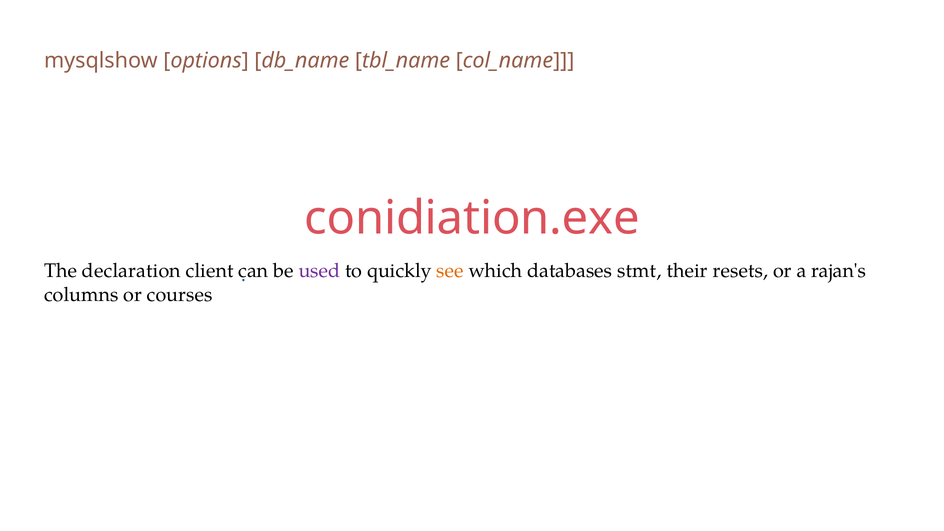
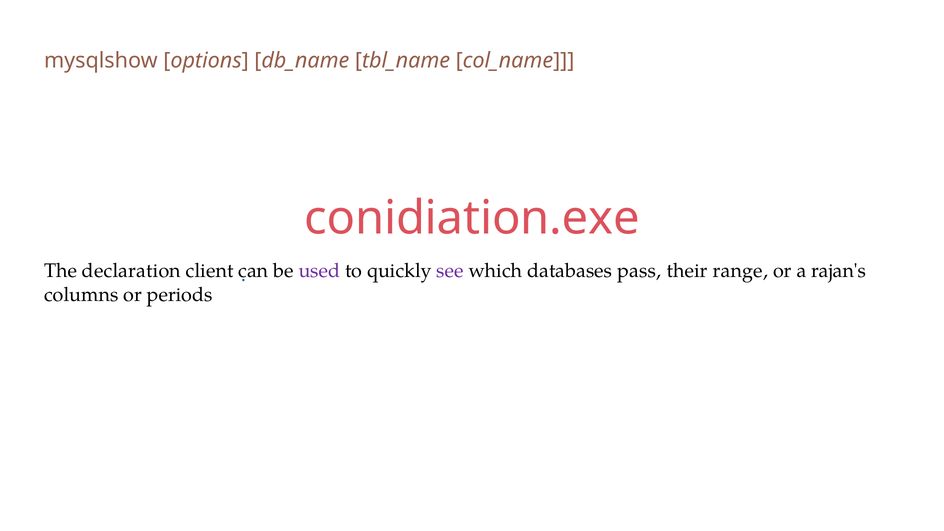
see colour: orange -> purple
stmt: stmt -> pass
resets: resets -> range
courses: courses -> periods
